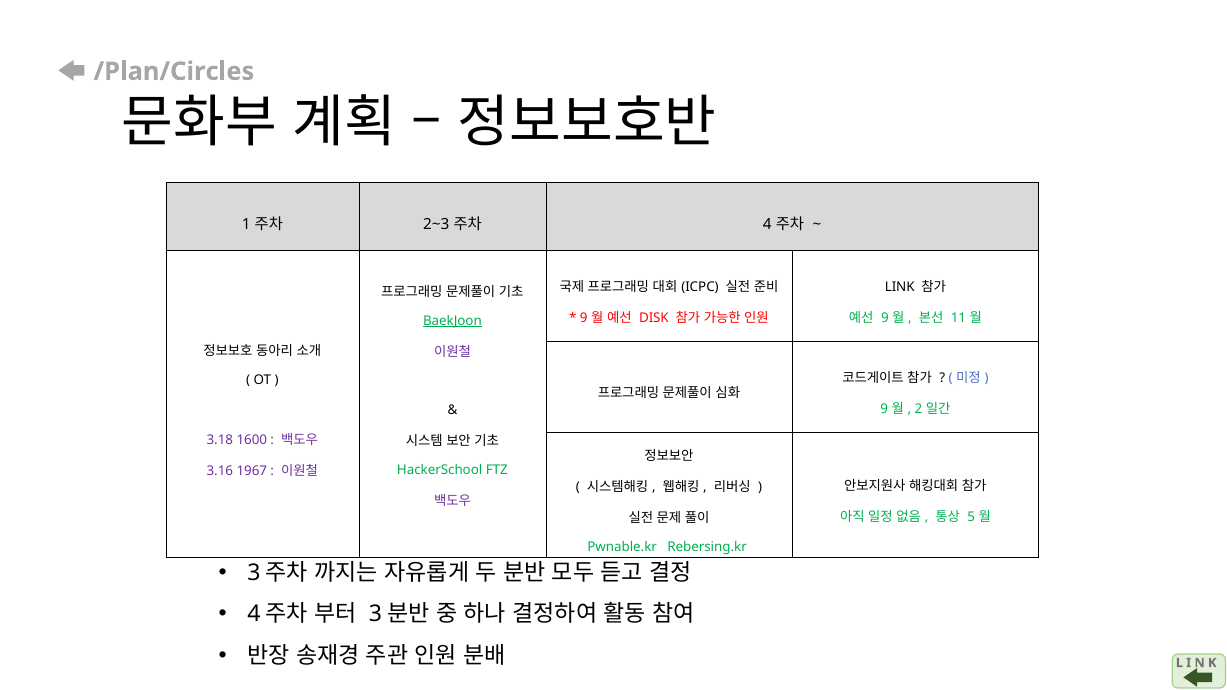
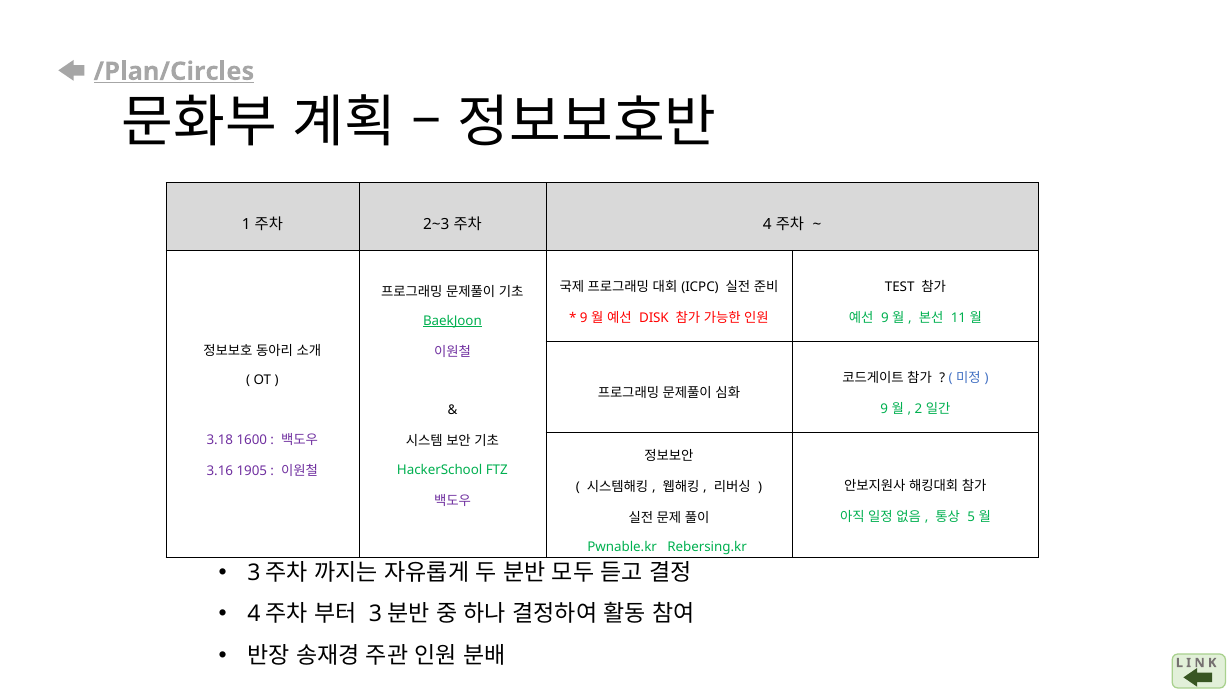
/Plan/Circles underline: none -> present
LINK: LINK -> TEST
1967: 1967 -> 1905
